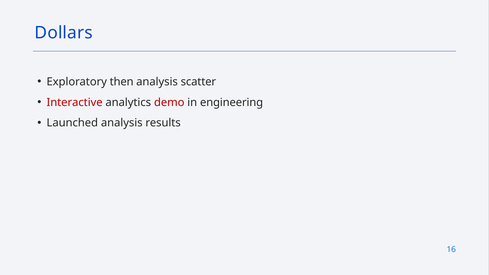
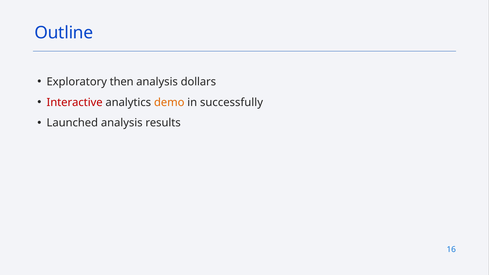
Dollars: Dollars -> Outline
scatter: scatter -> dollars
demo colour: red -> orange
engineering: engineering -> successfully
